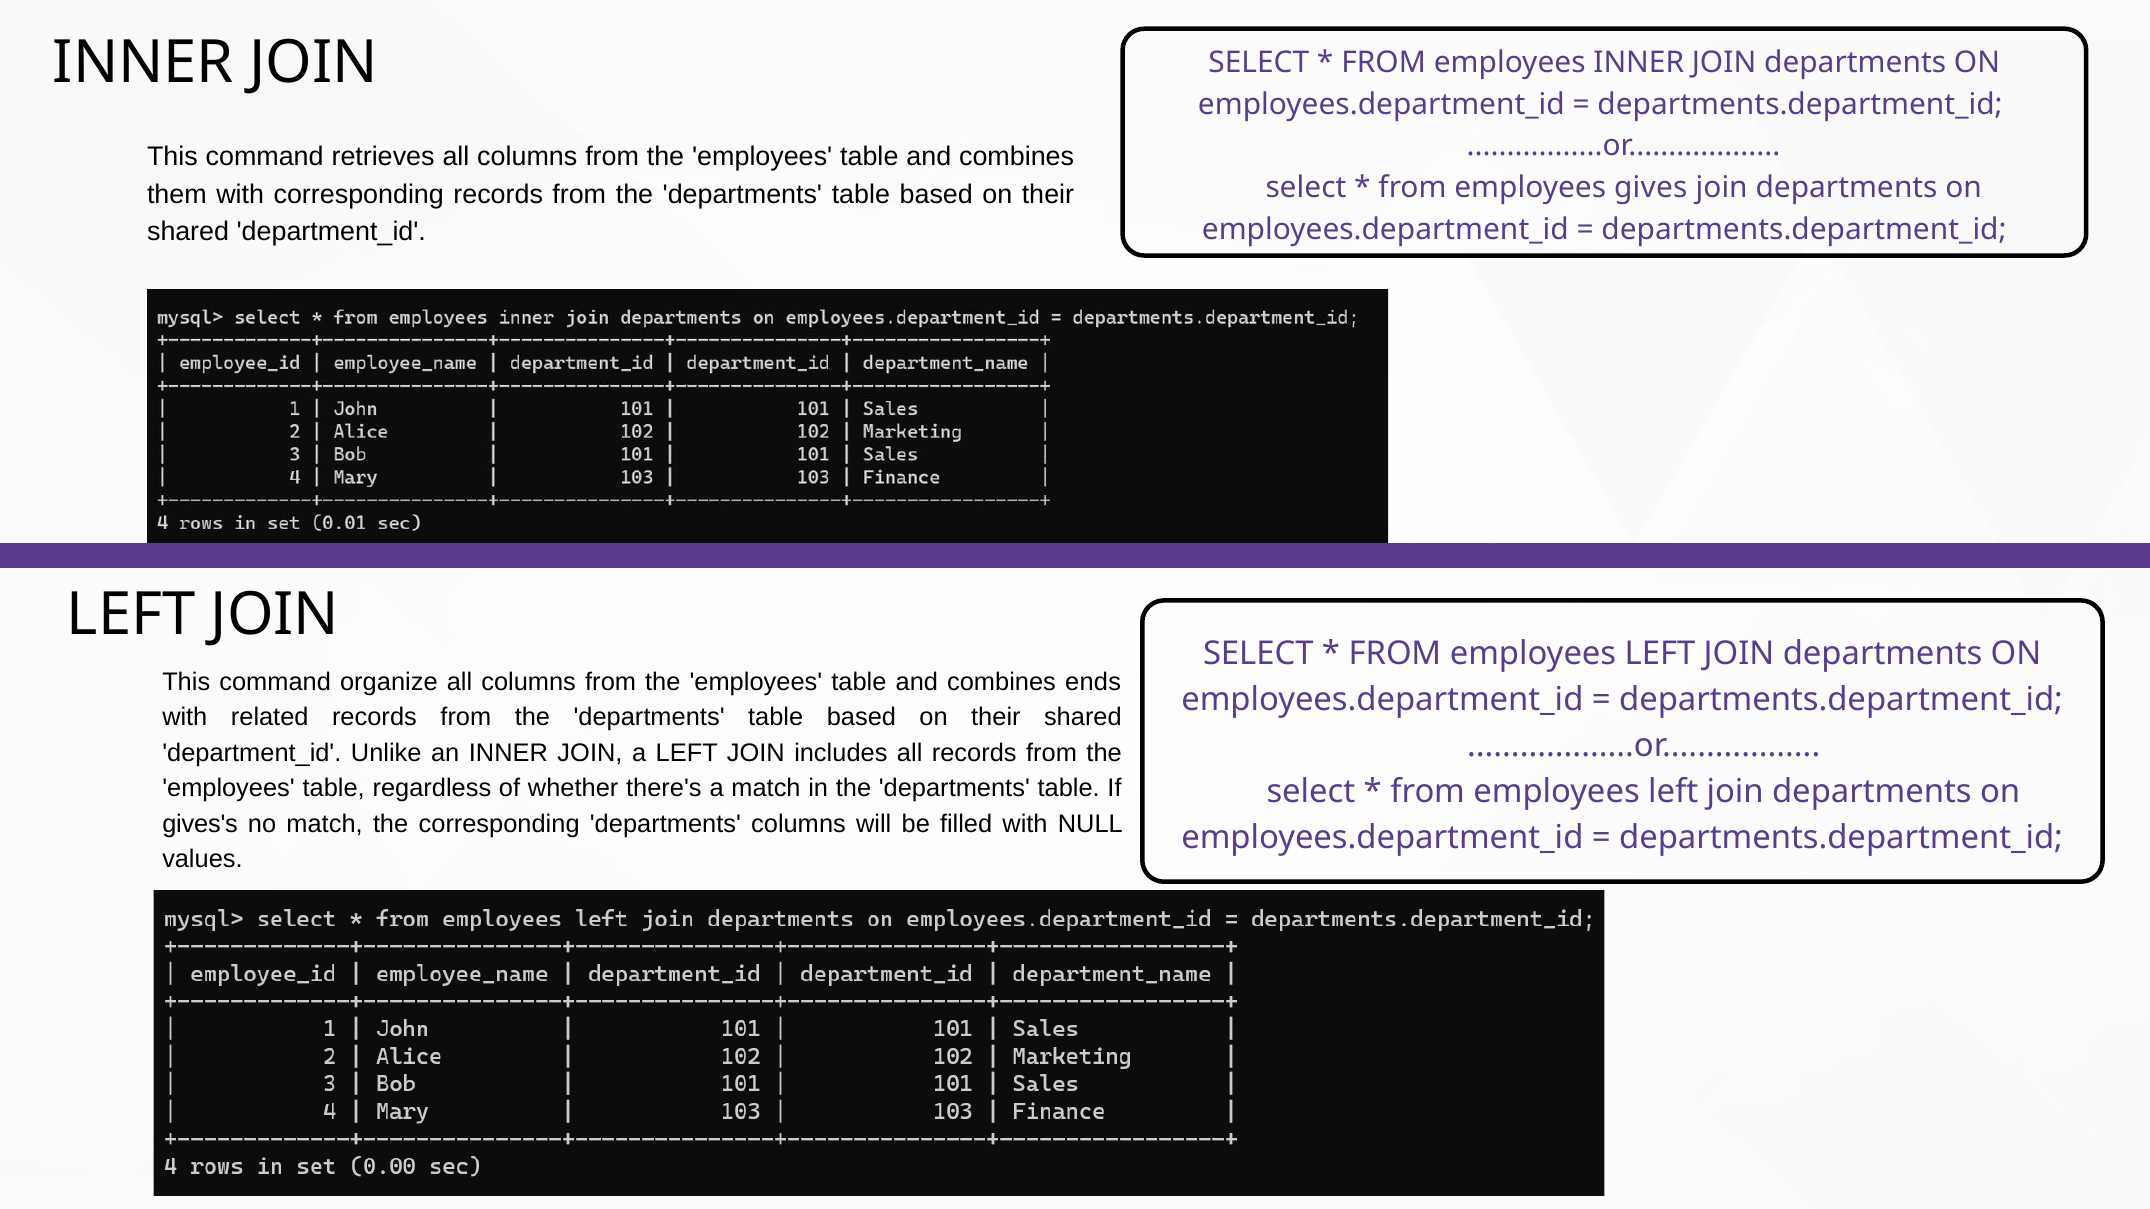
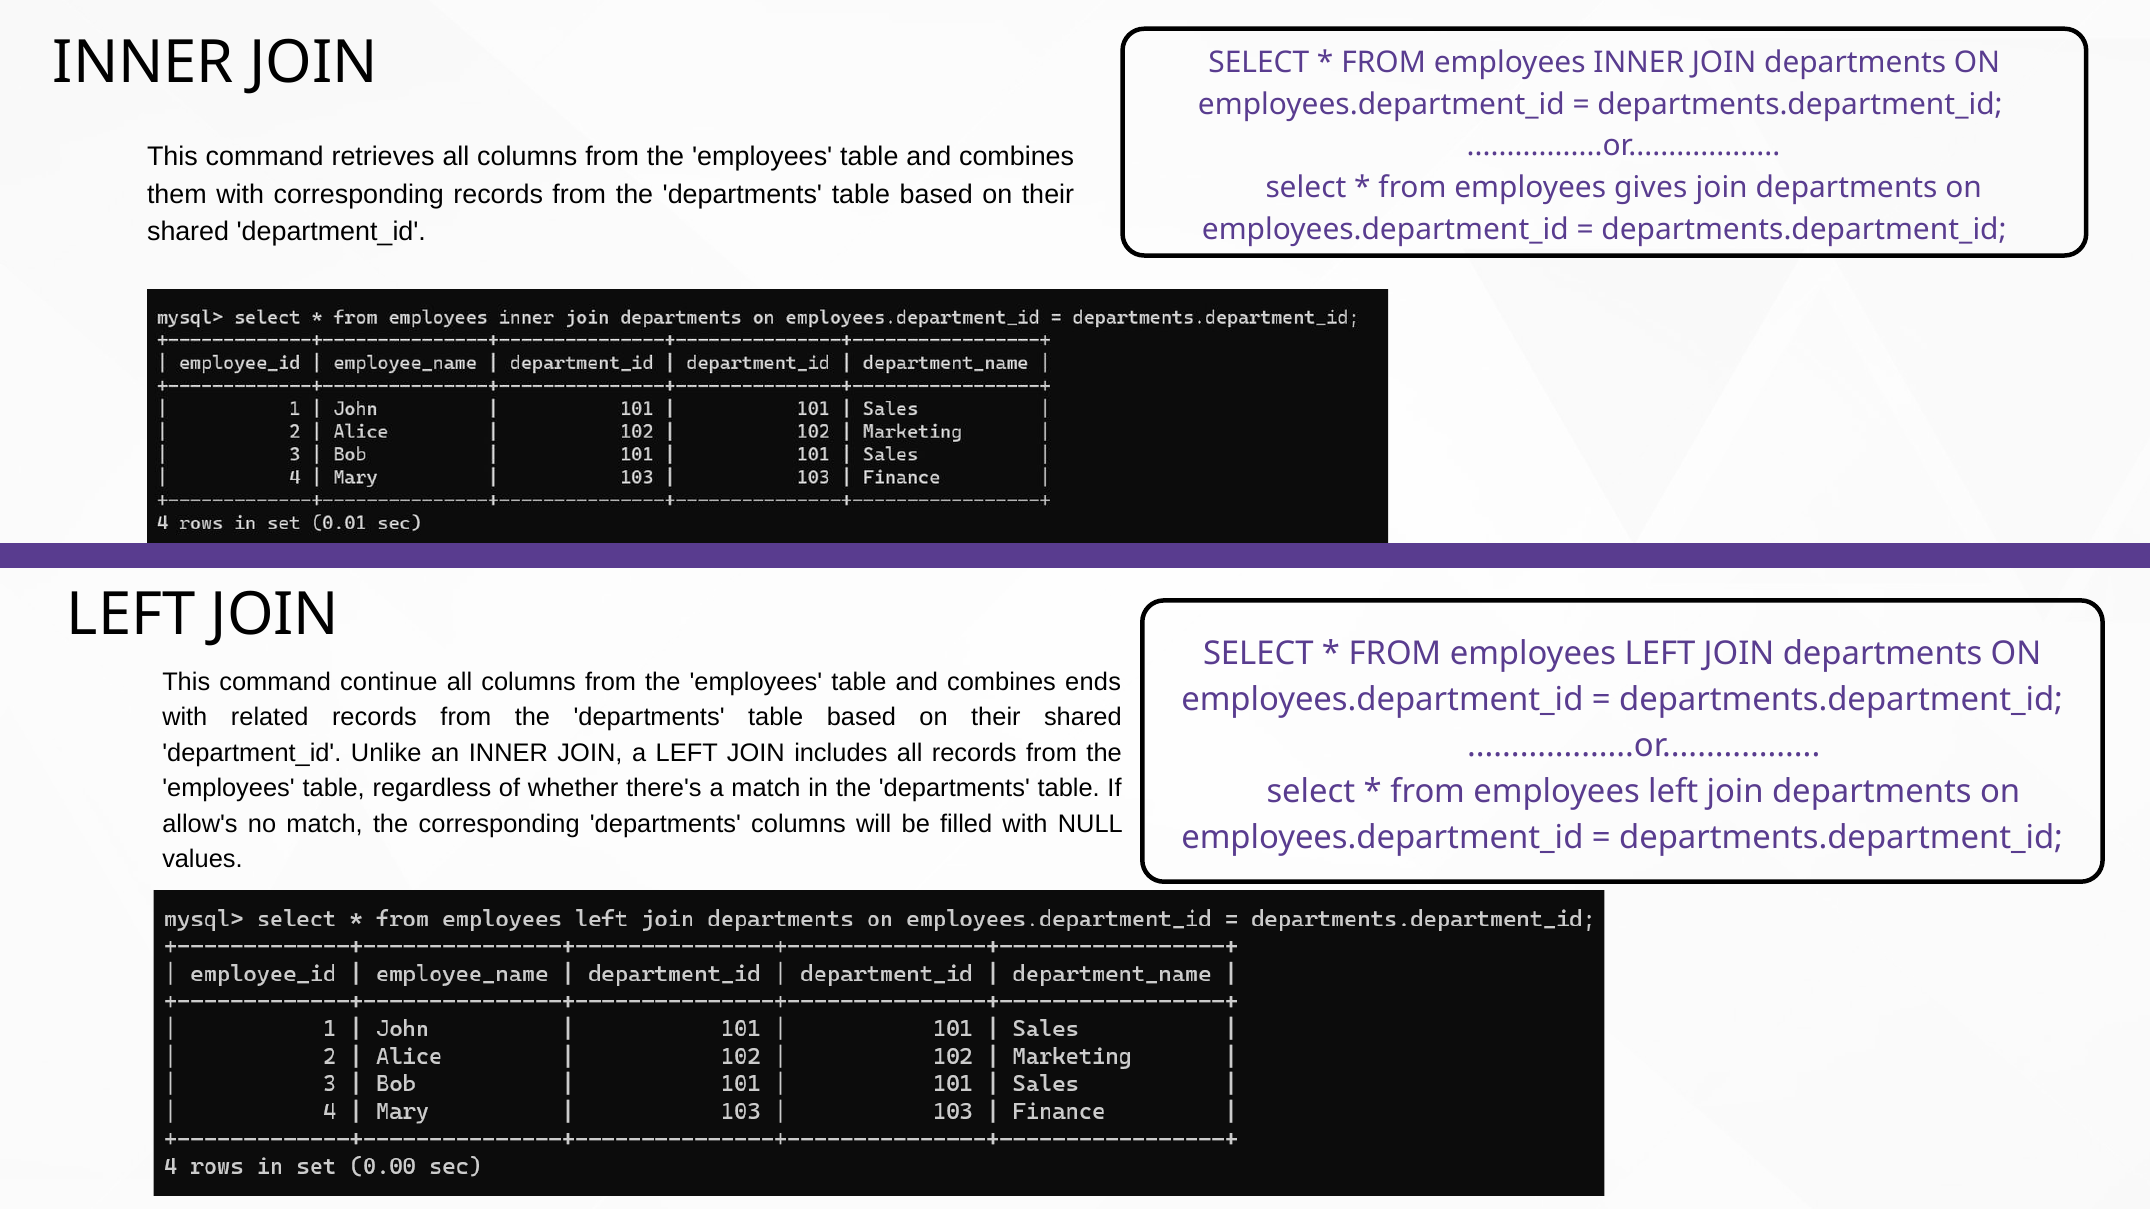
organize: organize -> continue
gives's: gives's -> allow's
